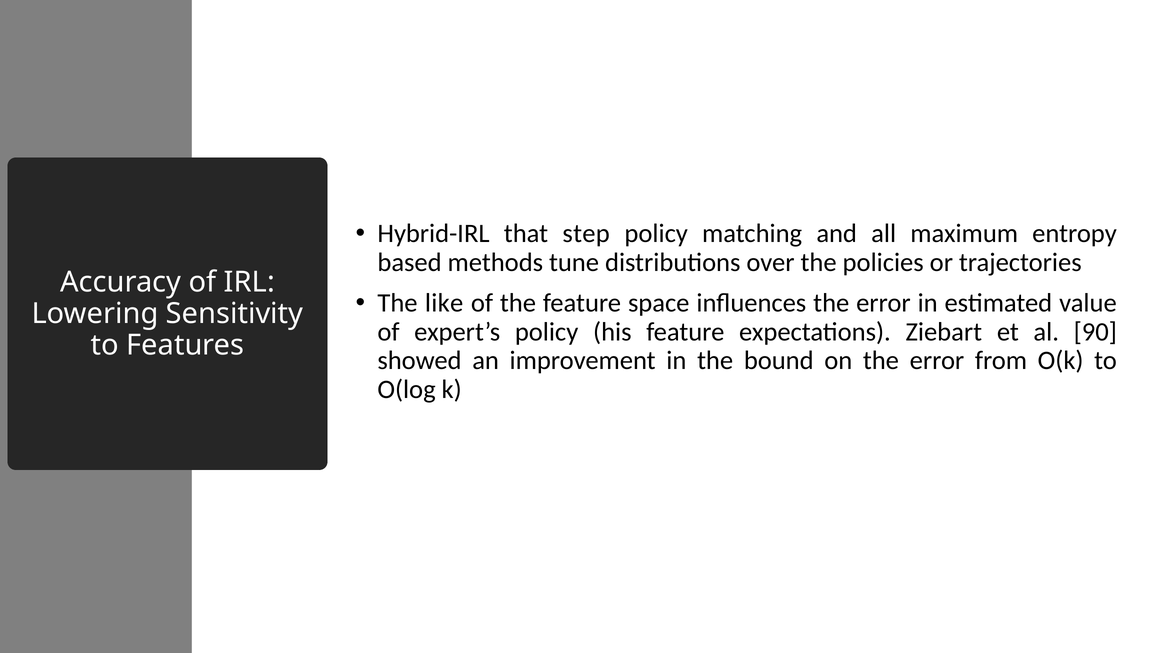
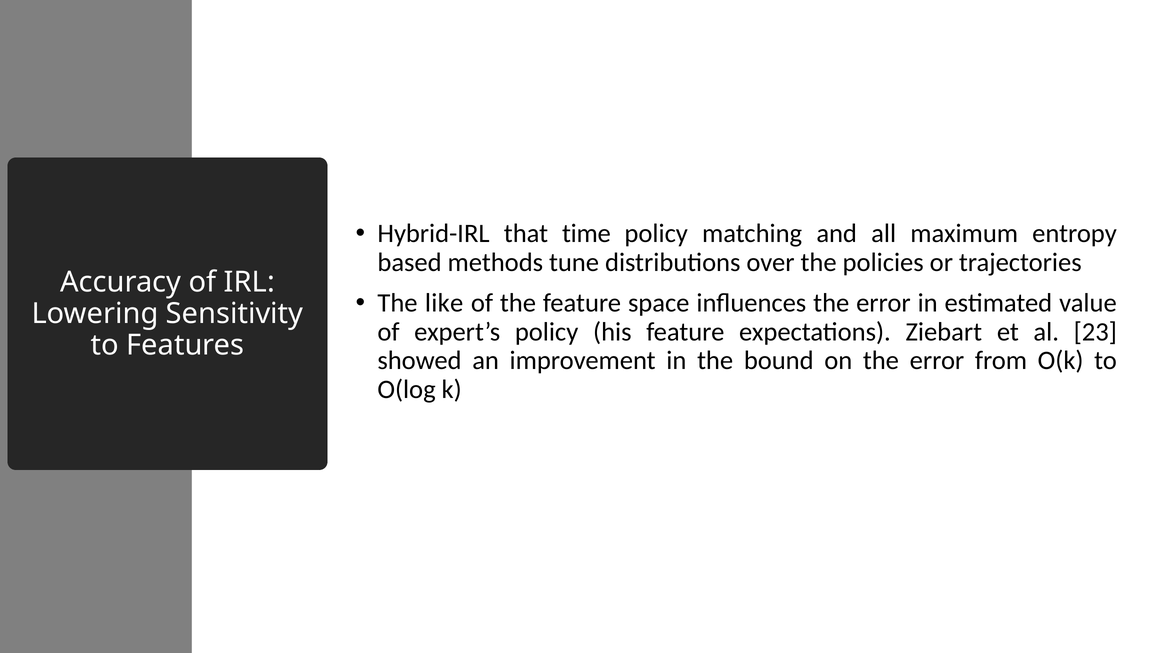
step: step -> time
90: 90 -> 23
